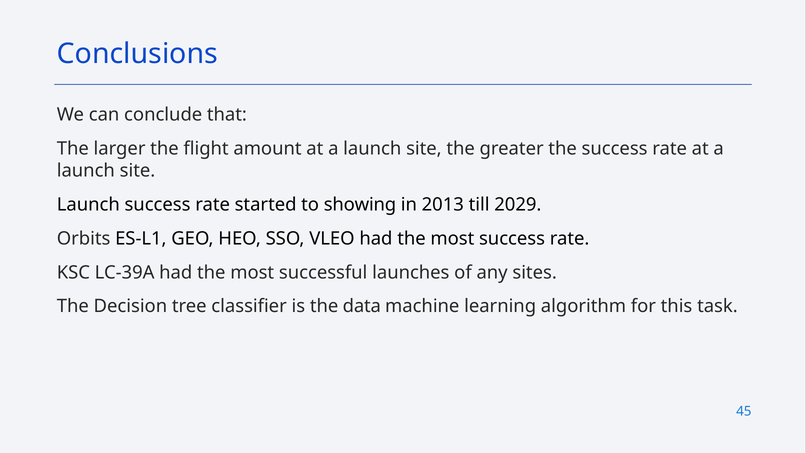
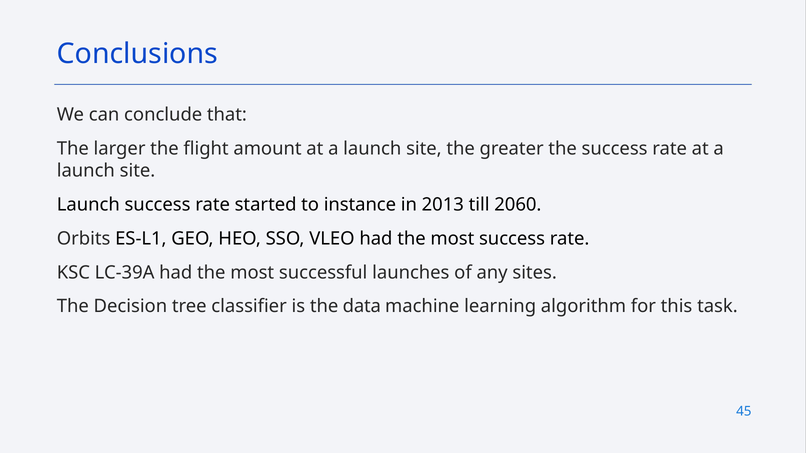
showing: showing -> instance
2029: 2029 -> 2060
